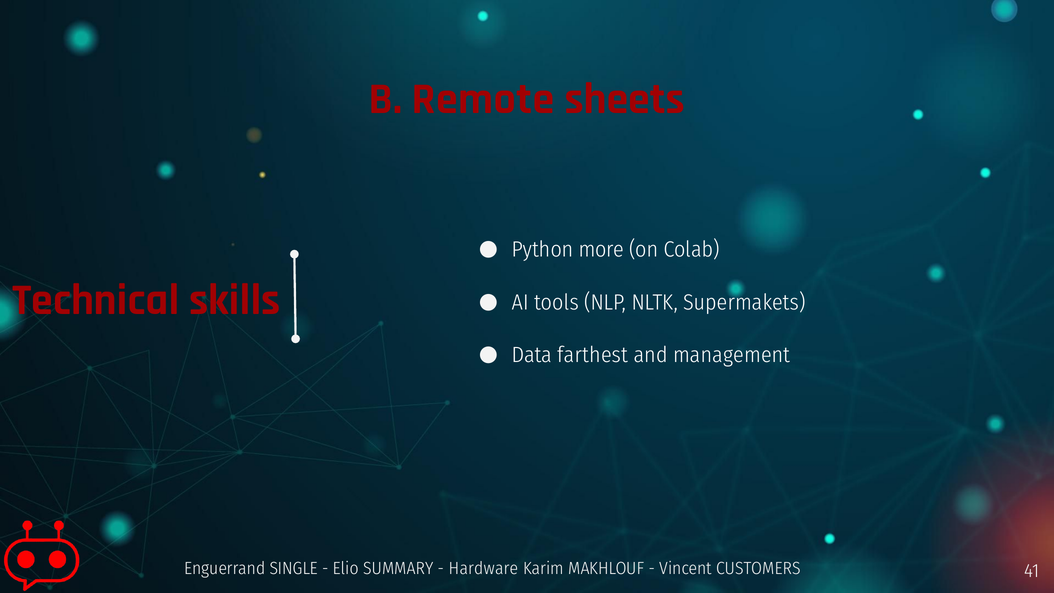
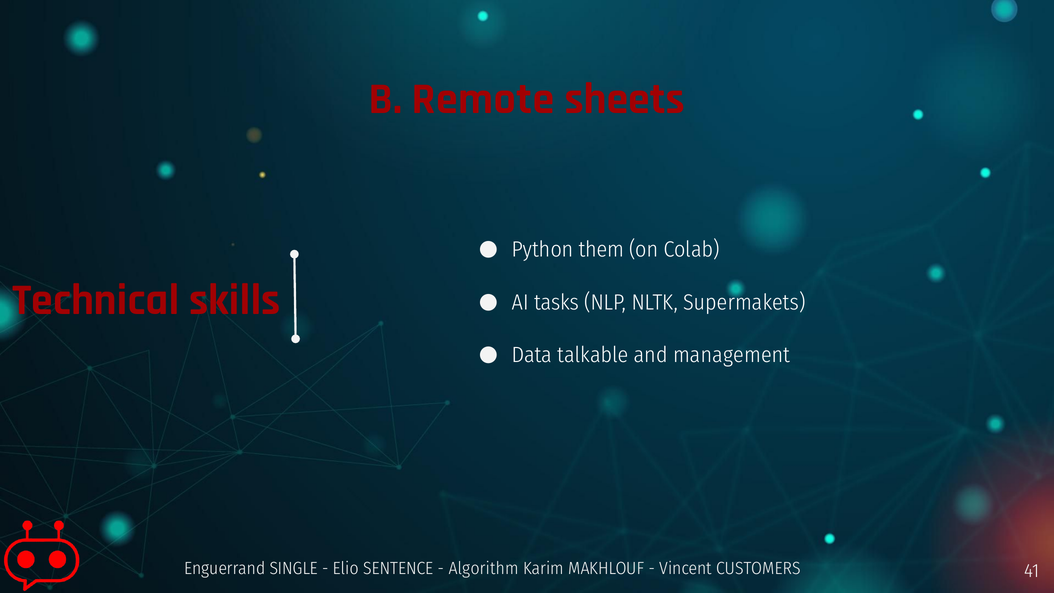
more: more -> them
tools: tools -> tasks
farthest: farthest -> talkable
SUMMARY: SUMMARY -> SENTENCE
Hardware: Hardware -> Algorithm
